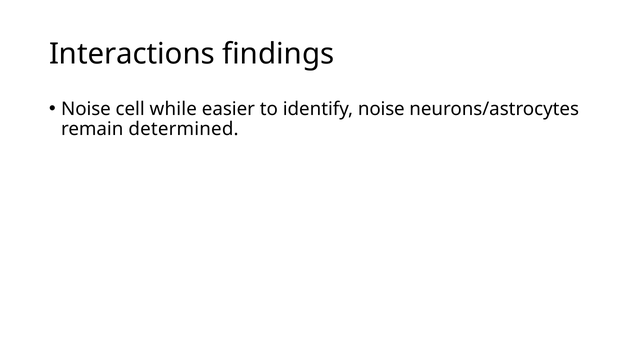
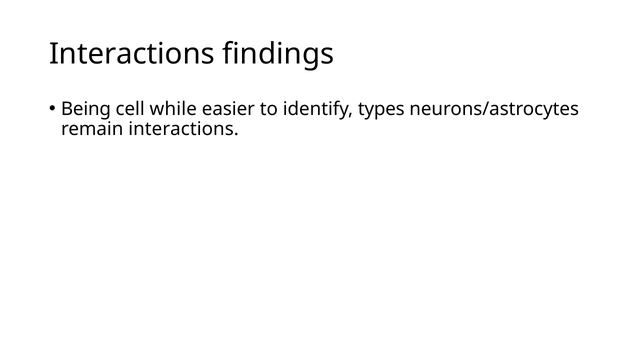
Noise at (86, 109): Noise -> Being
identify noise: noise -> types
remain determined: determined -> interactions
